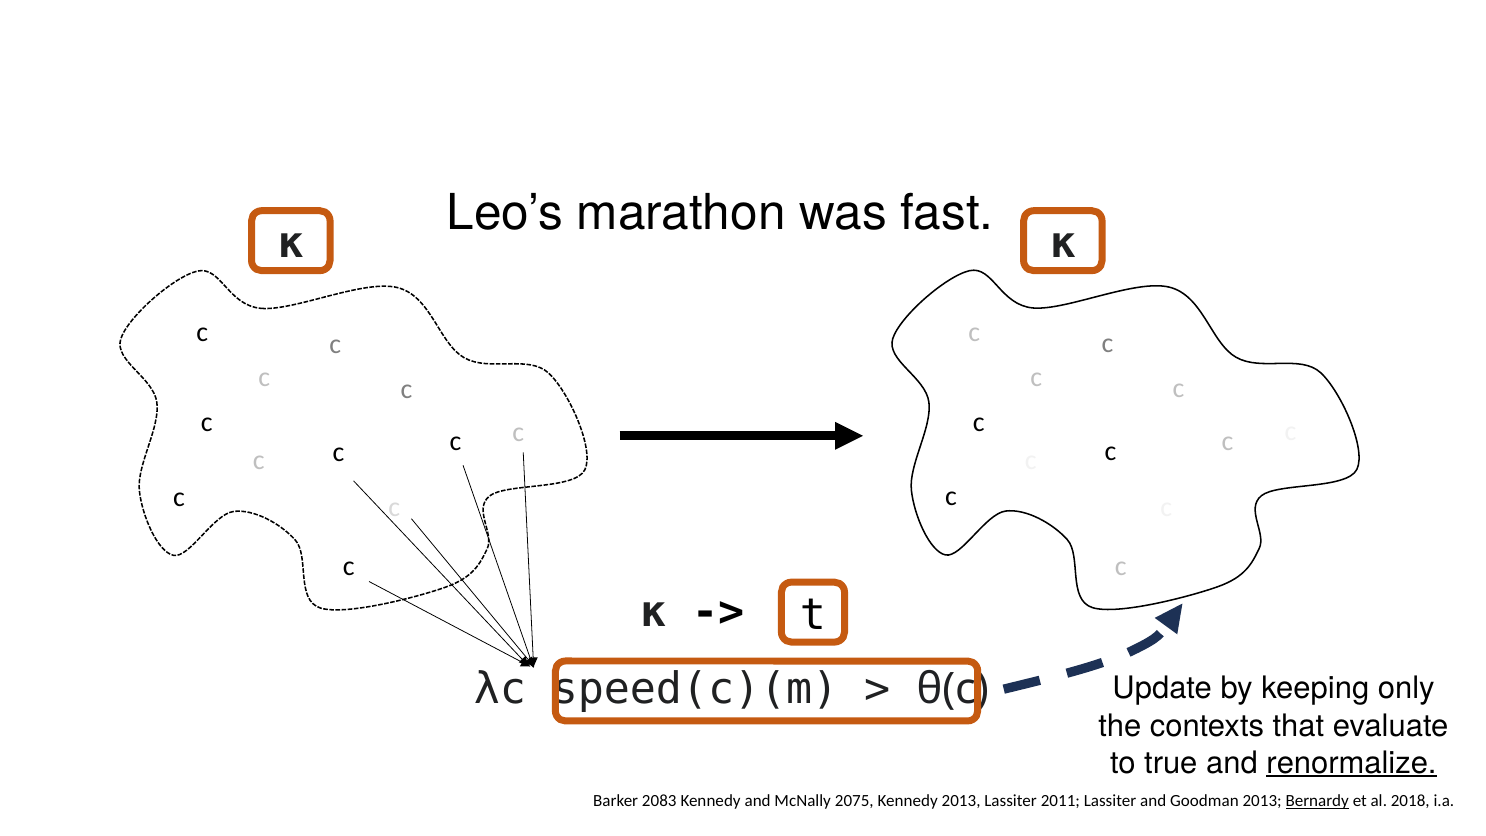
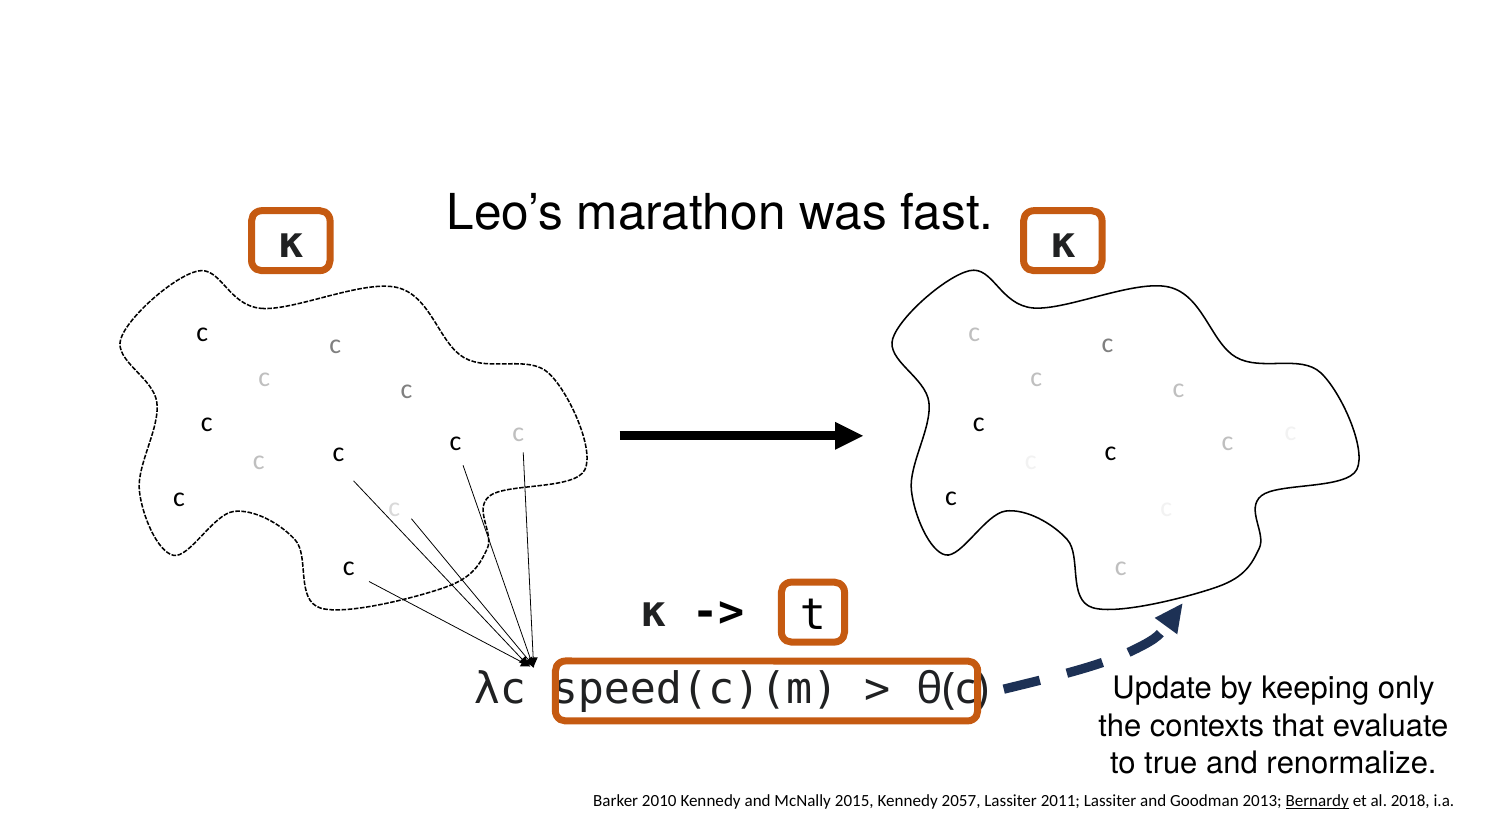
renormalize underline: present -> none
2083: 2083 -> 2010
2075: 2075 -> 2015
Kennedy 2013: 2013 -> 2057
